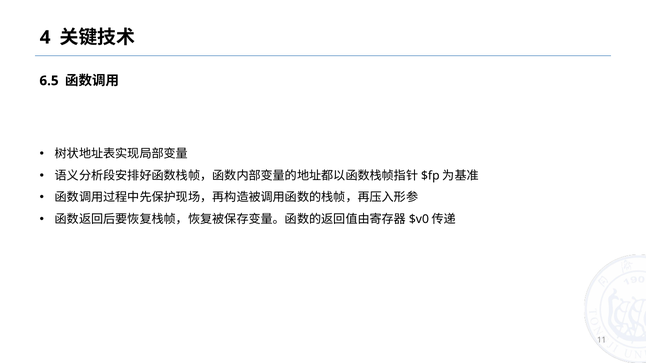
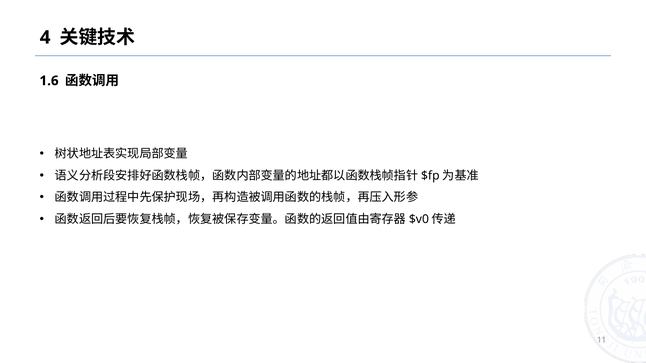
6.5: 6.5 -> 1.6
